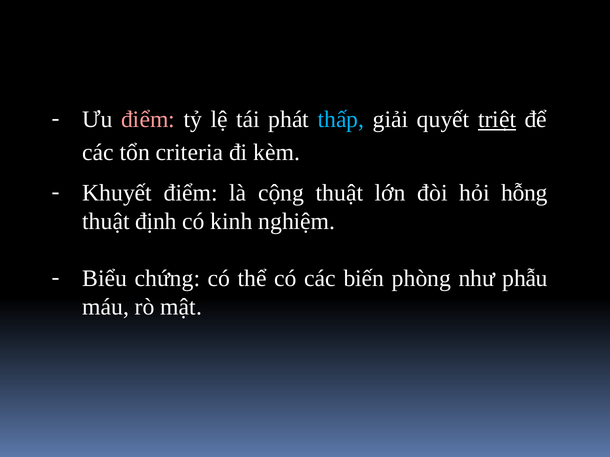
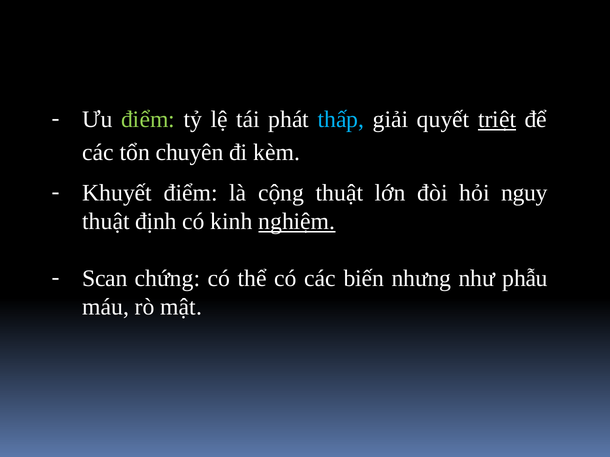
điểm at (148, 120) colour: pink -> light green
criteria: criteria -> chuyên
hỗng: hỗng -> nguy
nghiệm underline: none -> present
Biểu: Biểu -> Scan
phòng: phòng -> nhưng
